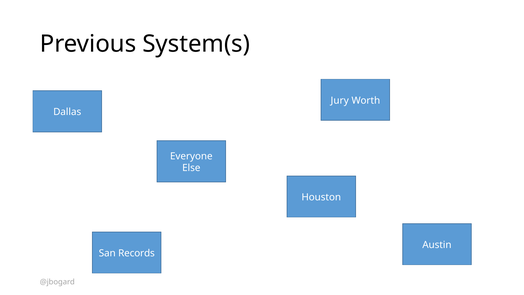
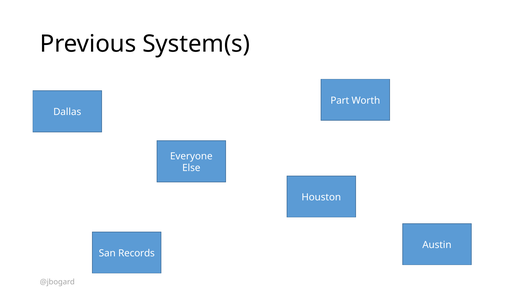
Jury: Jury -> Part
